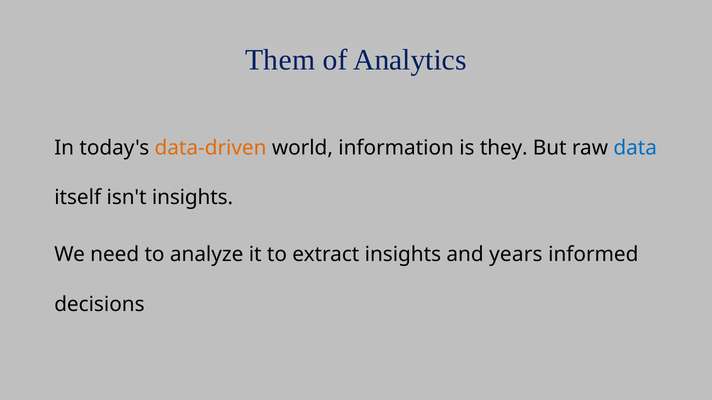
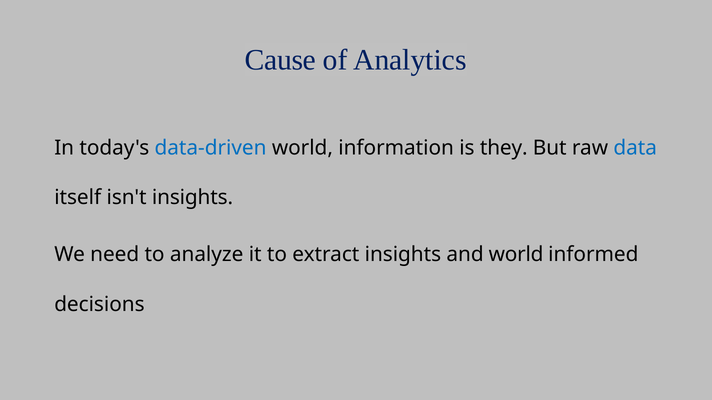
Them: Them -> Cause
data-driven colour: orange -> blue
and years: years -> world
